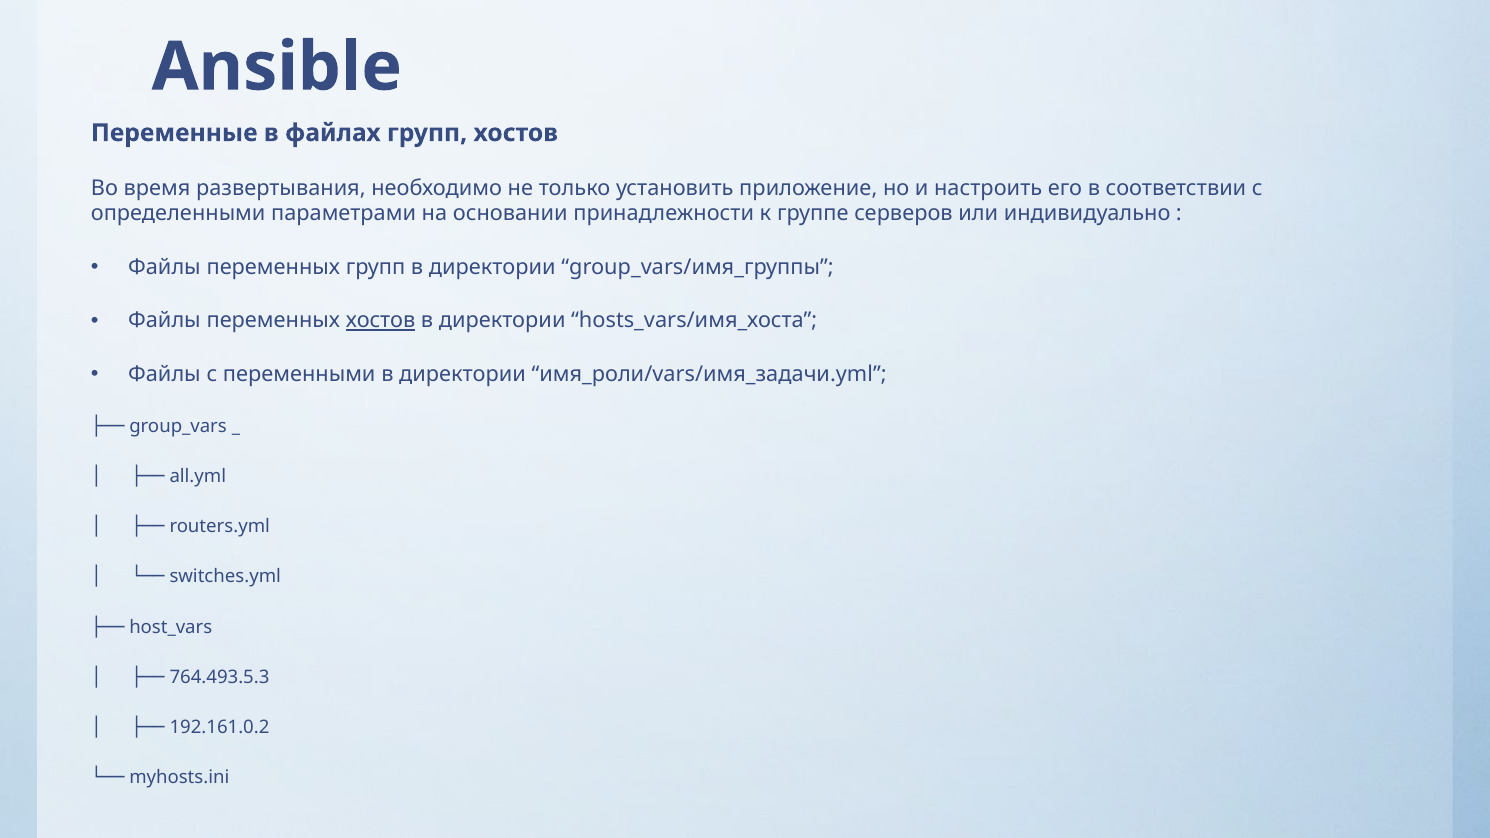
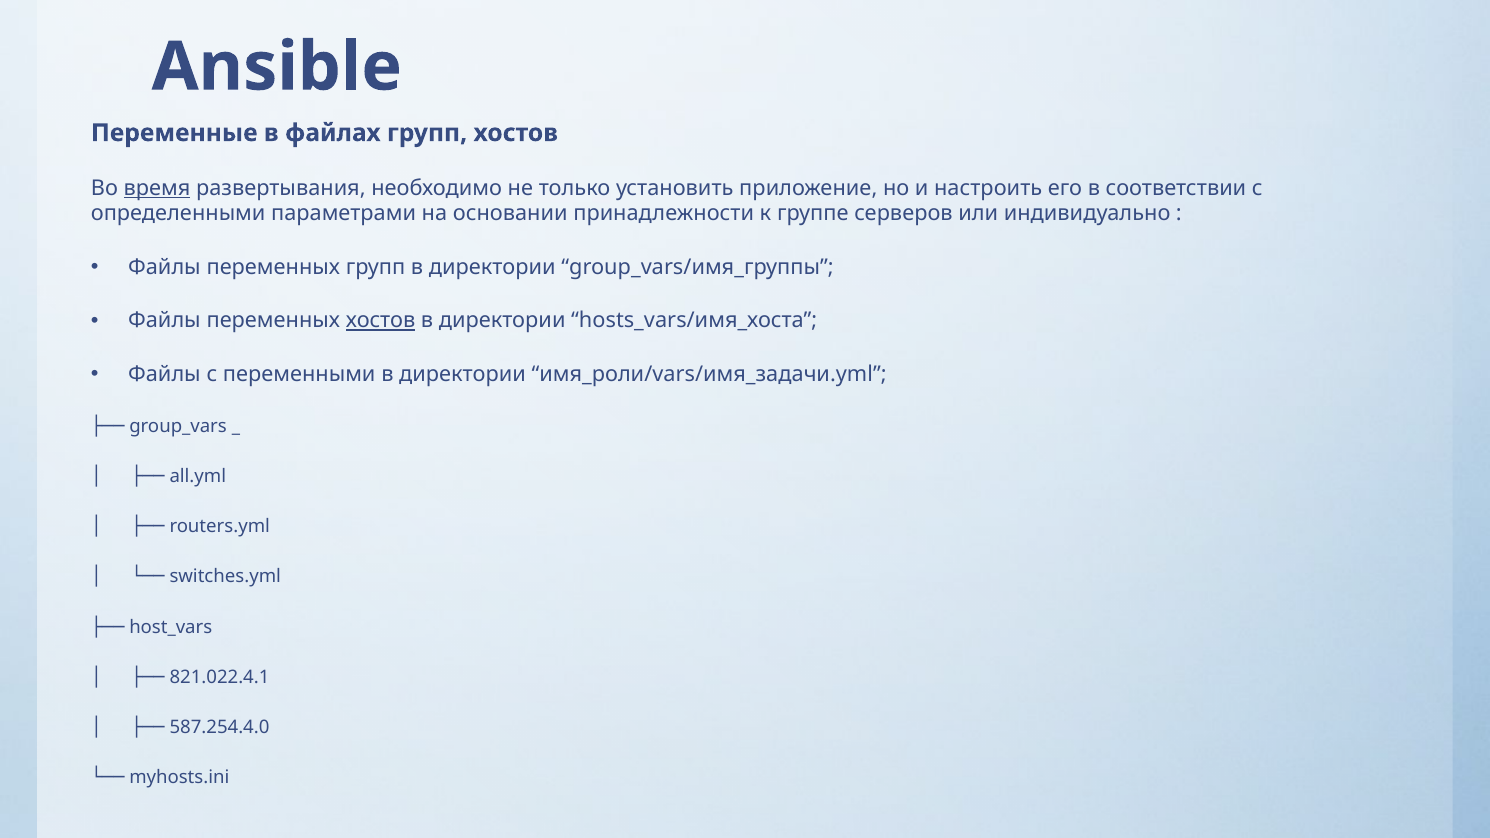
время underline: none -> present
764.493.5.3: 764.493.5.3 -> 821.022.4.1
192.161.0.2: 192.161.0.2 -> 587.254.4.0
